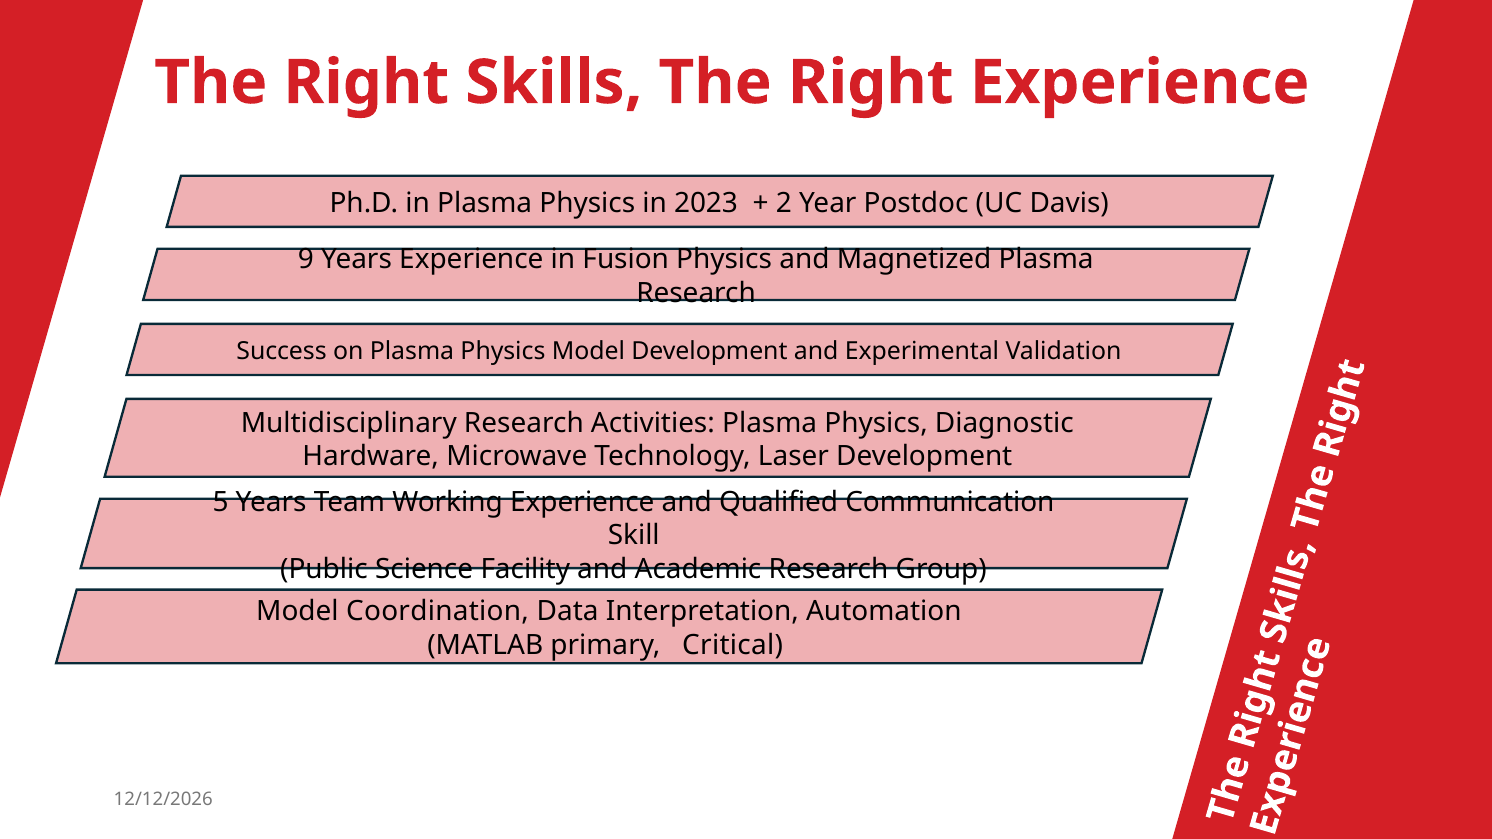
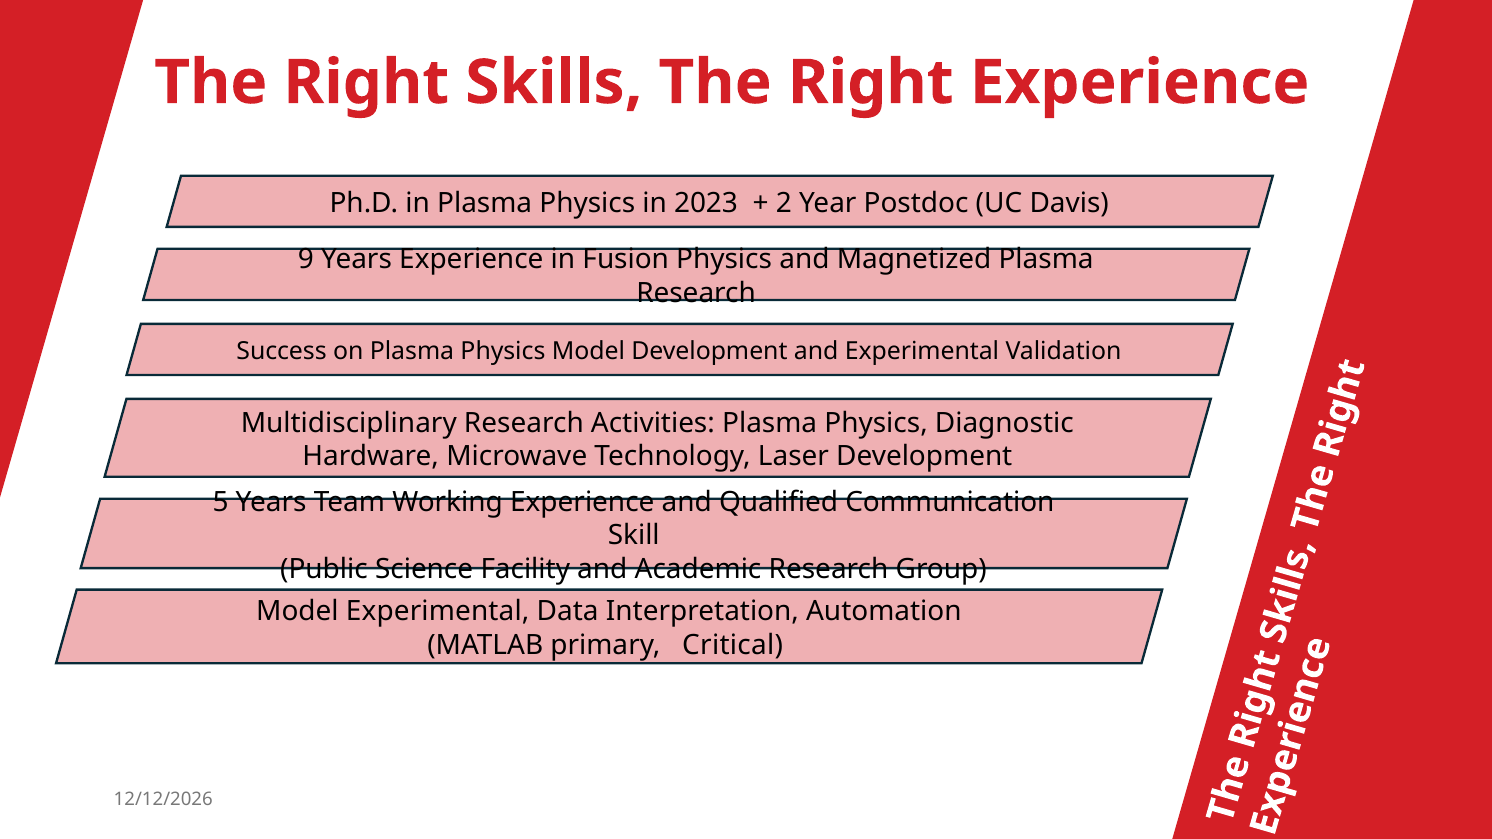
Model Coordination: Coordination -> Experimental
